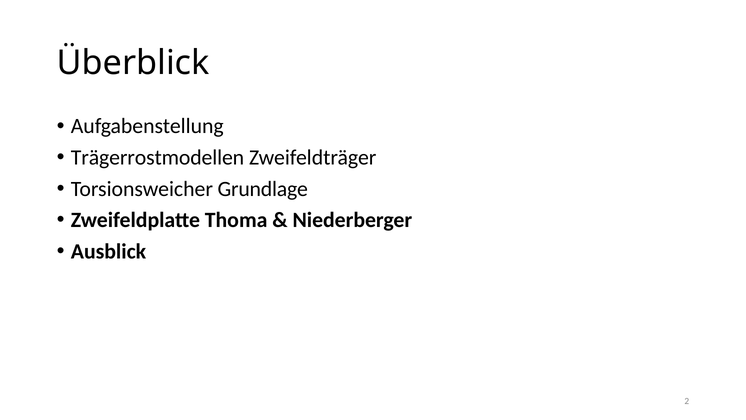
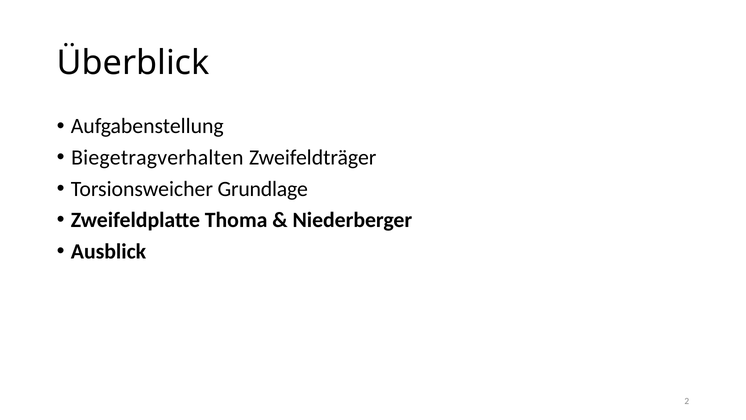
Trägerrostmodellen: Trägerrostmodellen -> Biegetragverhalten
